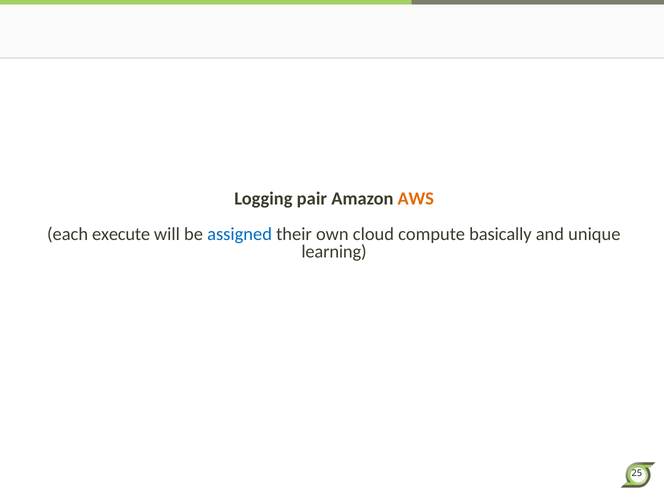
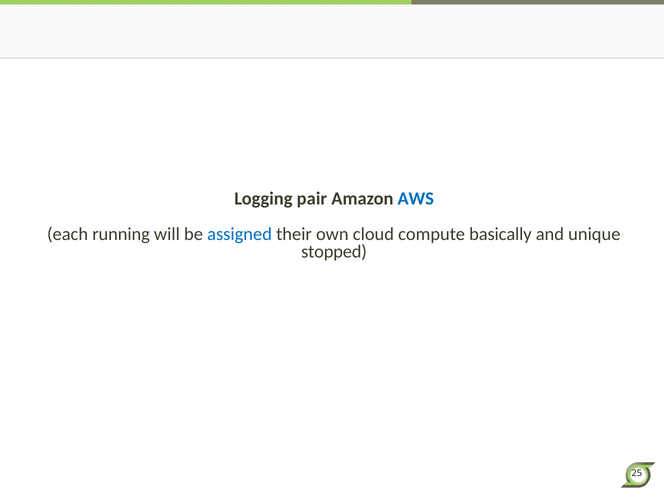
AWS colour: orange -> blue
execute: execute -> running
learning: learning -> stopped
